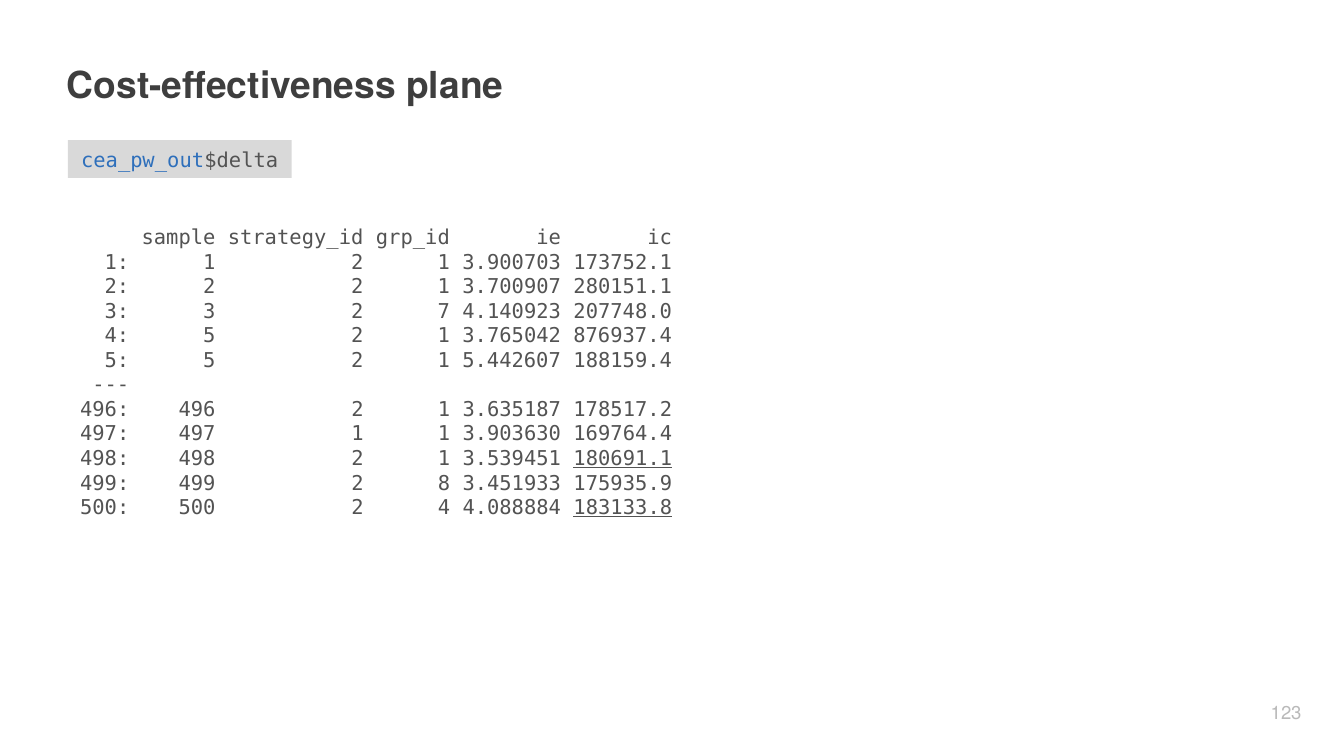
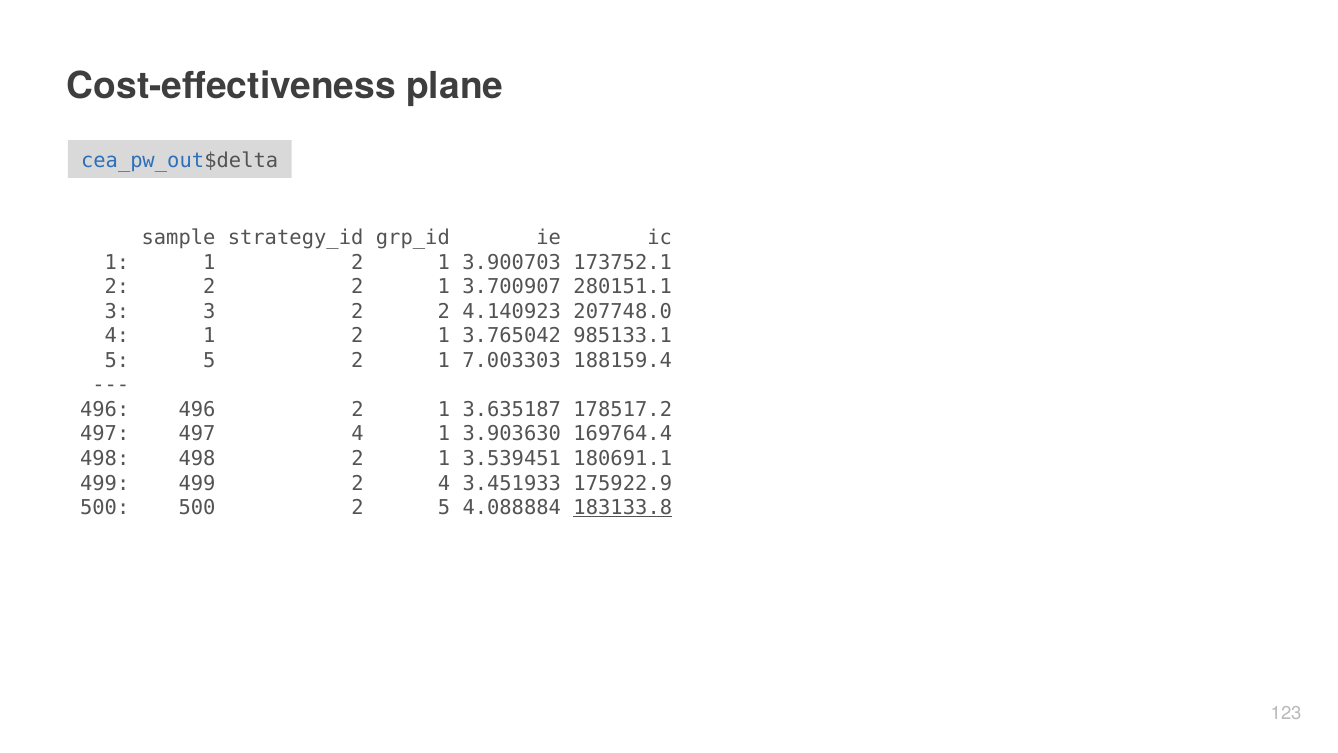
3 2 7: 7 -> 2
5 at (209, 336): 5 -> 1
876937.4: 876937.4 -> 985133.1
5.442607: 5.442607 -> 7.003303
497 1: 1 -> 4
180691.1 underline: present -> none
2 8: 8 -> 4
175935.9: 175935.9 -> 175922.9
2 4: 4 -> 5
